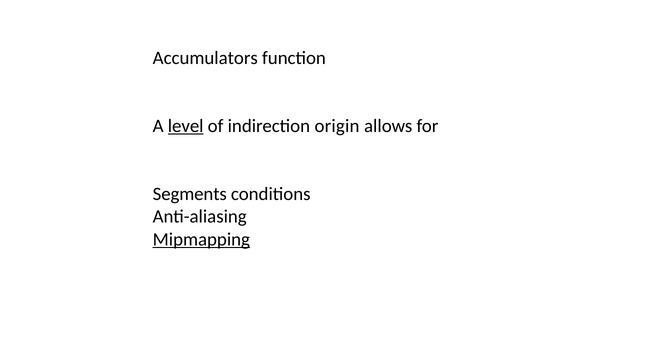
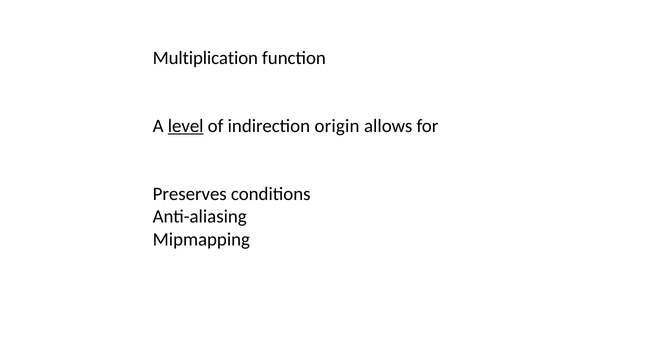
Accumulators: Accumulators -> Multiplication
Segments: Segments -> Preserves
Mipmapping underline: present -> none
